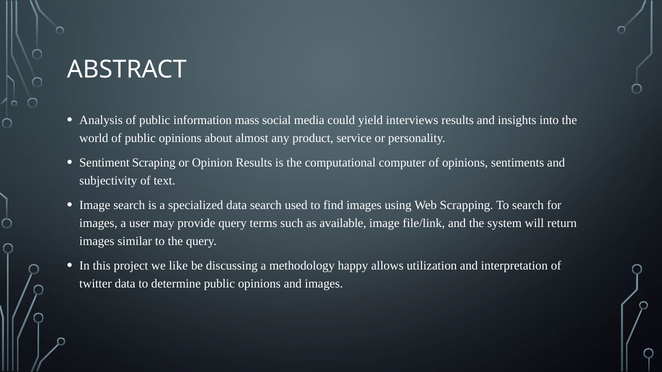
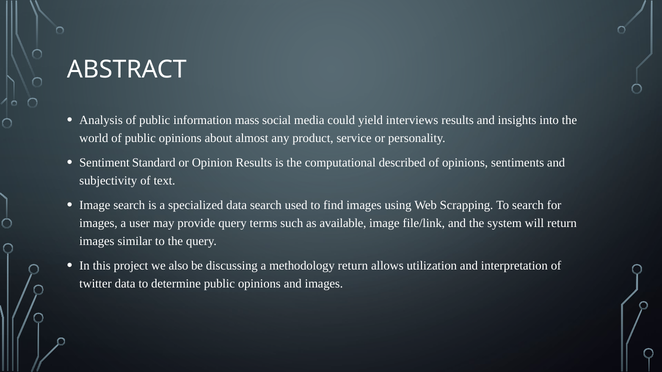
Scraping: Scraping -> Standard
computer: computer -> described
like: like -> also
methodology happy: happy -> return
